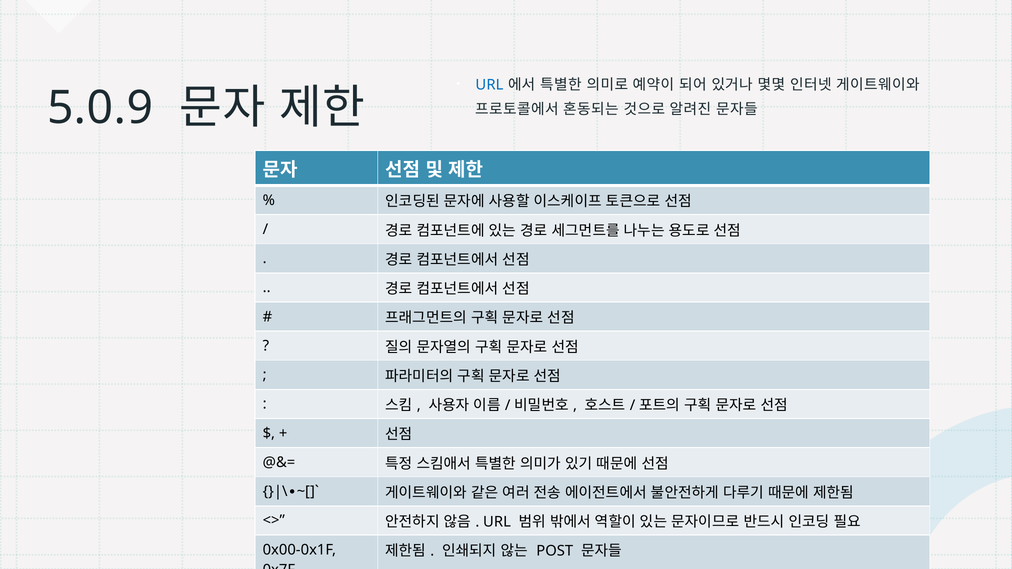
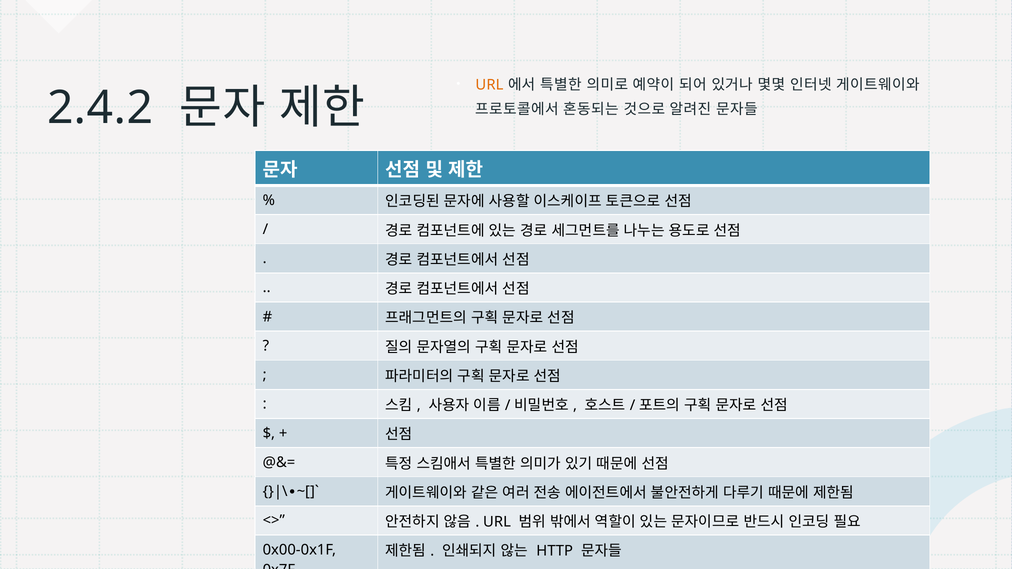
URL at (489, 85) colour: blue -> orange
5.0.9: 5.0.9 -> 2.4.2
POST: POST -> HTTP
